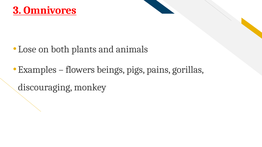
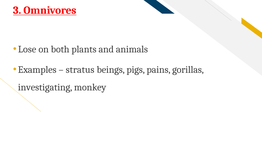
flowers: flowers -> stratus
discouraging: discouraging -> investigating
